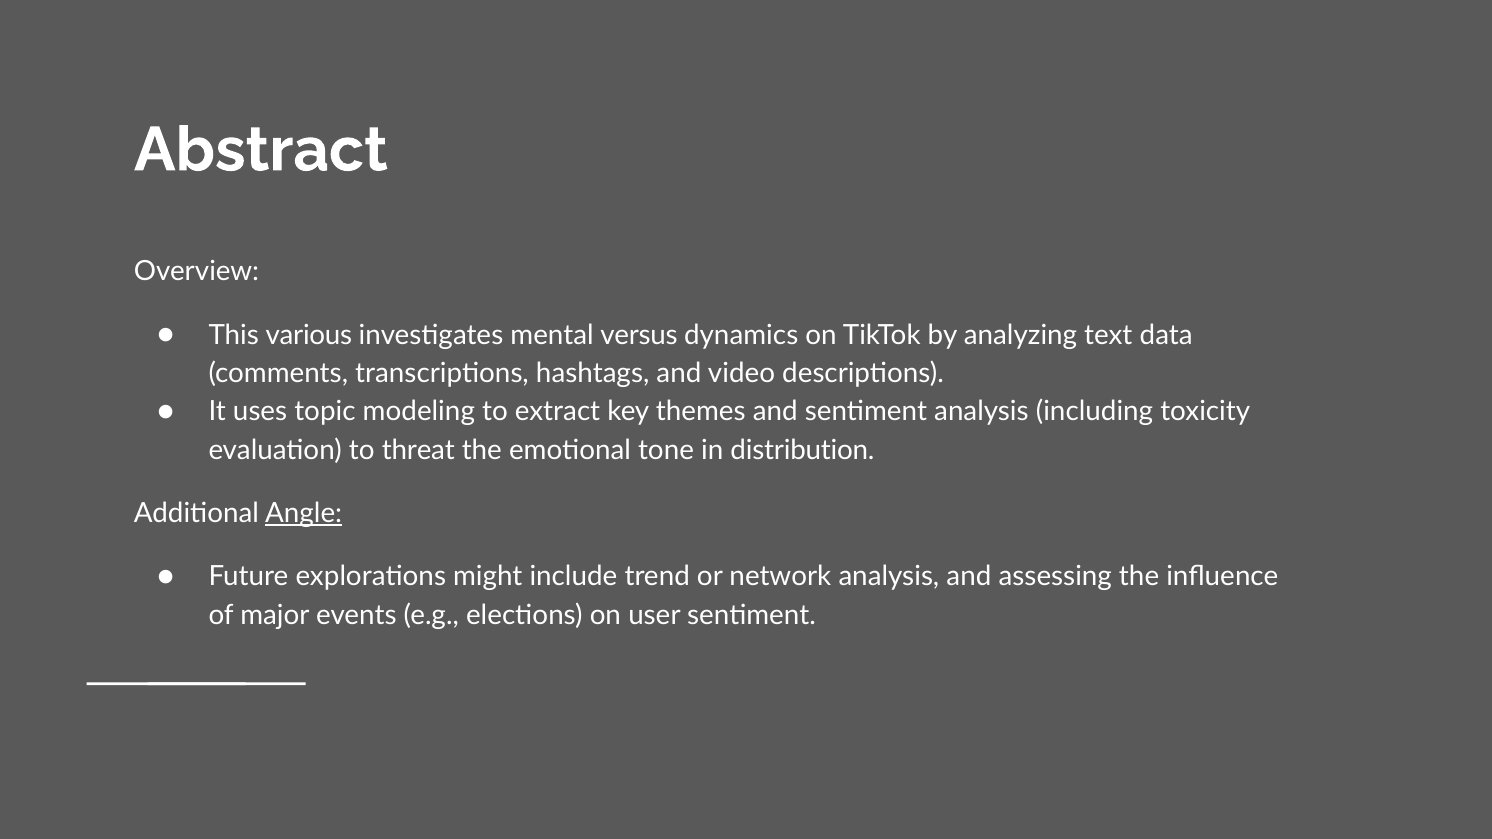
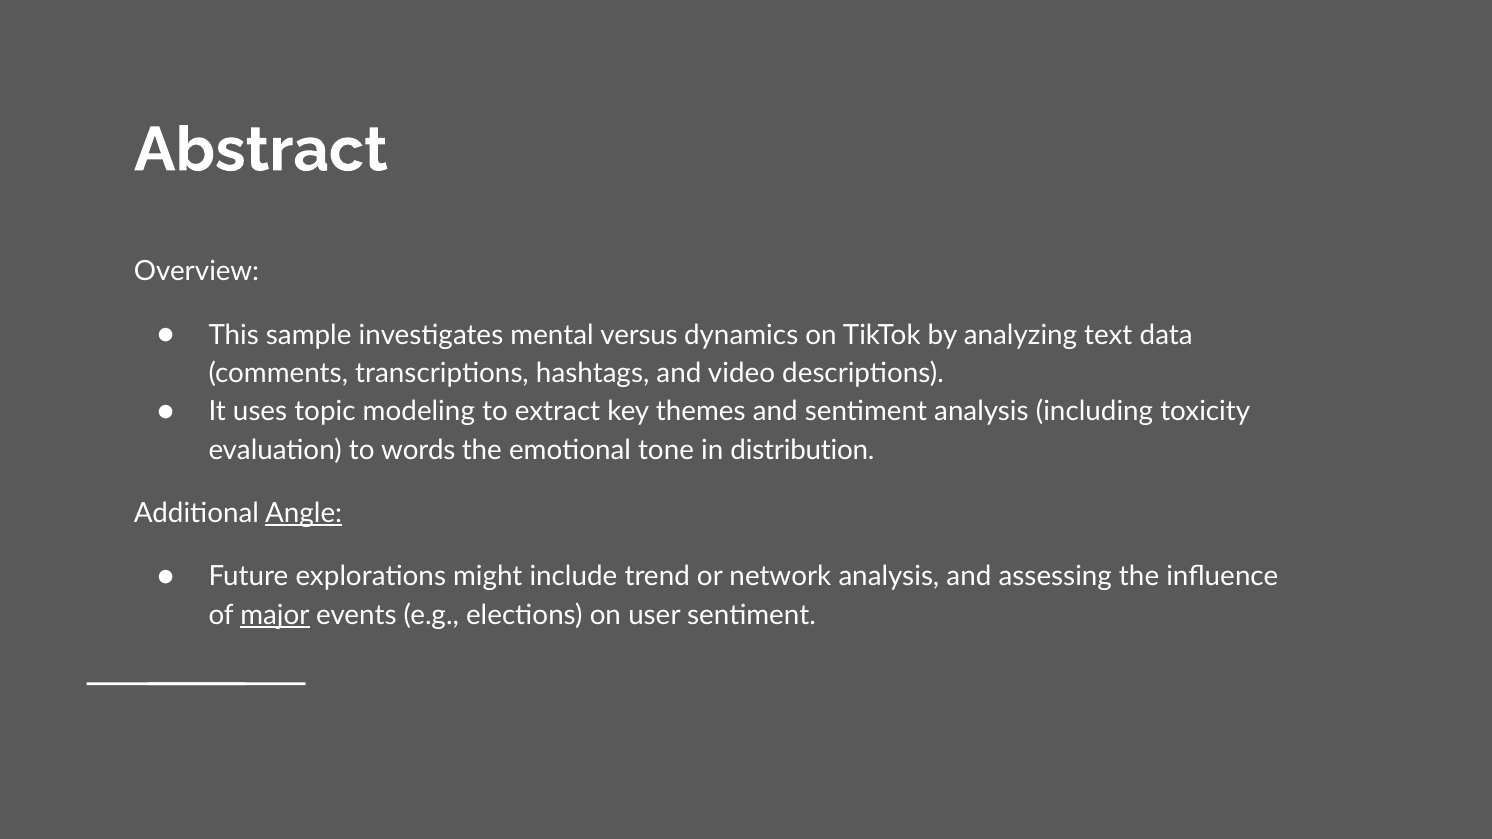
various: various -> sample
threat: threat -> words
major underline: none -> present
